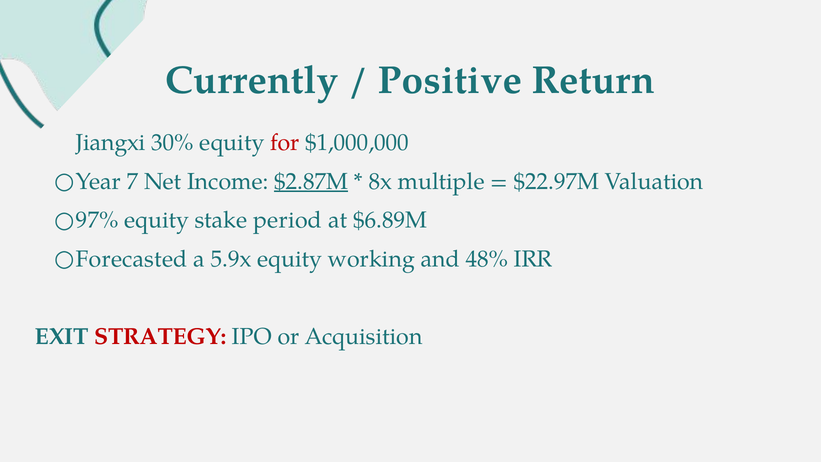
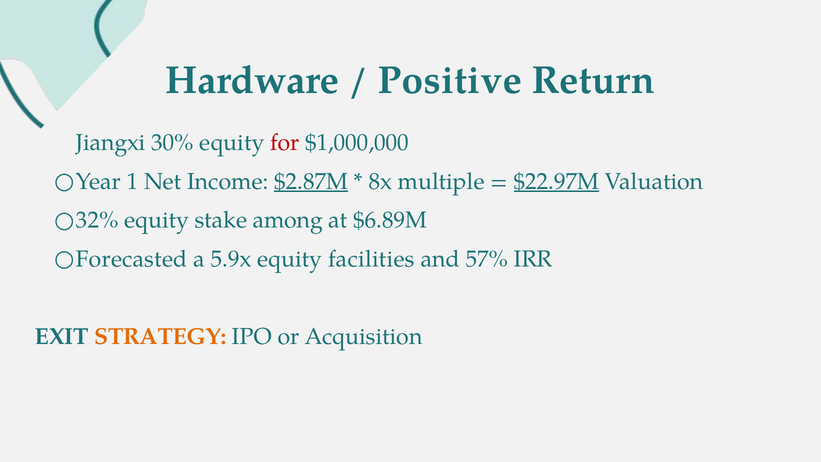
Currently: Currently -> Hardware
7: 7 -> 1
$22.97M underline: none -> present
97%: 97% -> 32%
period: period -> among
working: working -> facilities
48%: 48% -> 57%
STRATEGY colour: red -> orange
